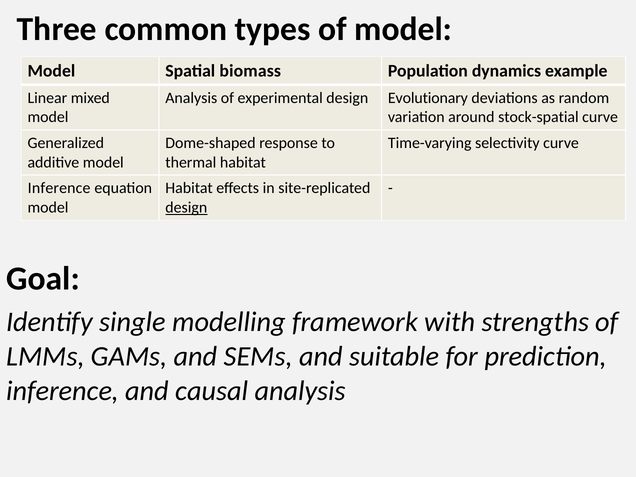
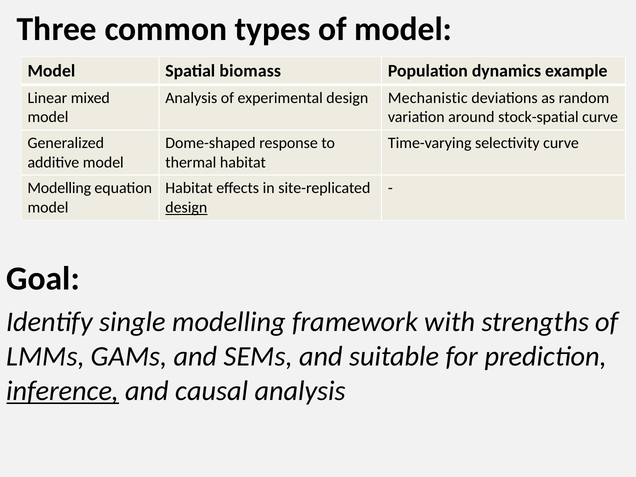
Evolutionary: Evolutionary -> Mechanistic
Inference at (59, 188): Inference -> Modelling
inference at (63, 391) underline: none -> present
